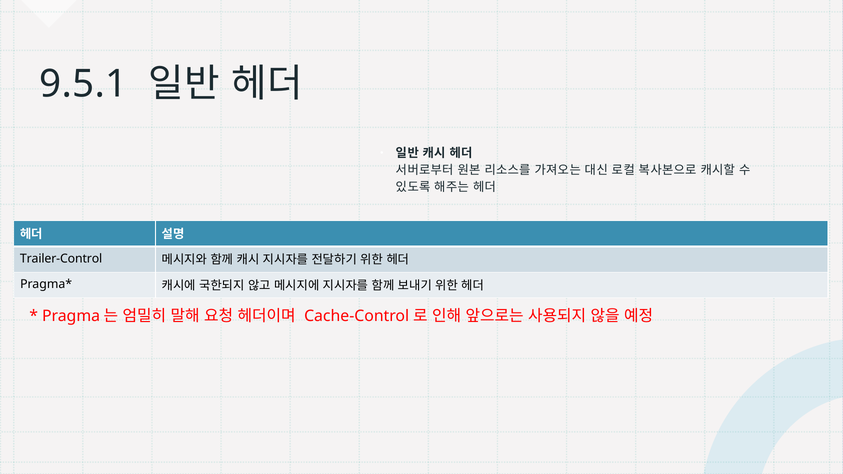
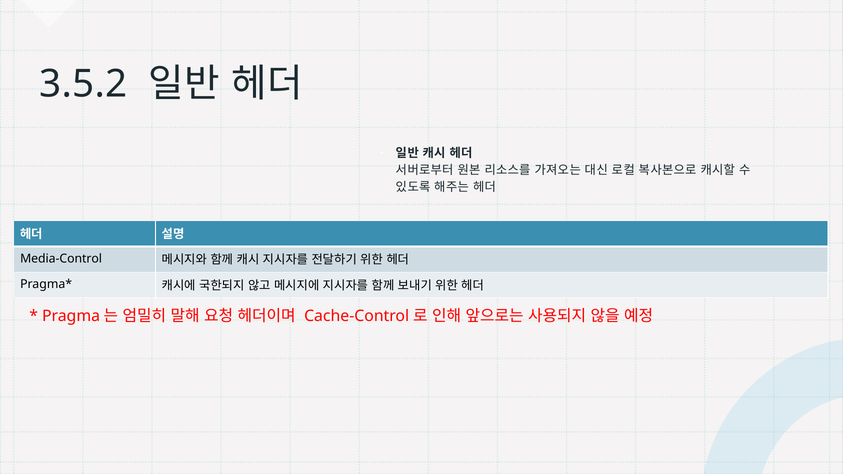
9.5.1: 9.5.1 -> 3.5.2
Trailer-Control: Trailer-Control -> Media-Control
